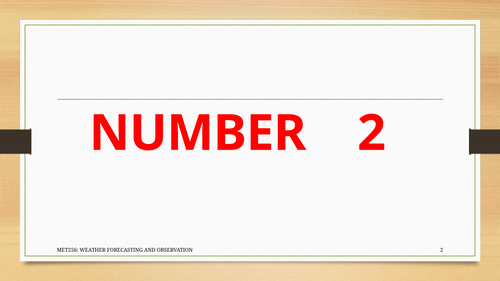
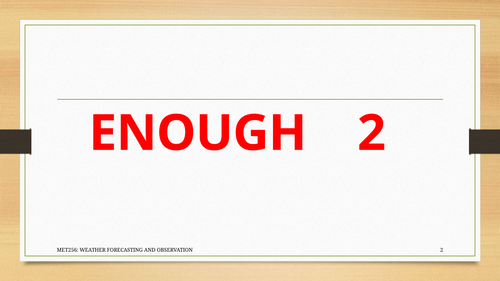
NUMBER: NUMBER -> ENOUGH
